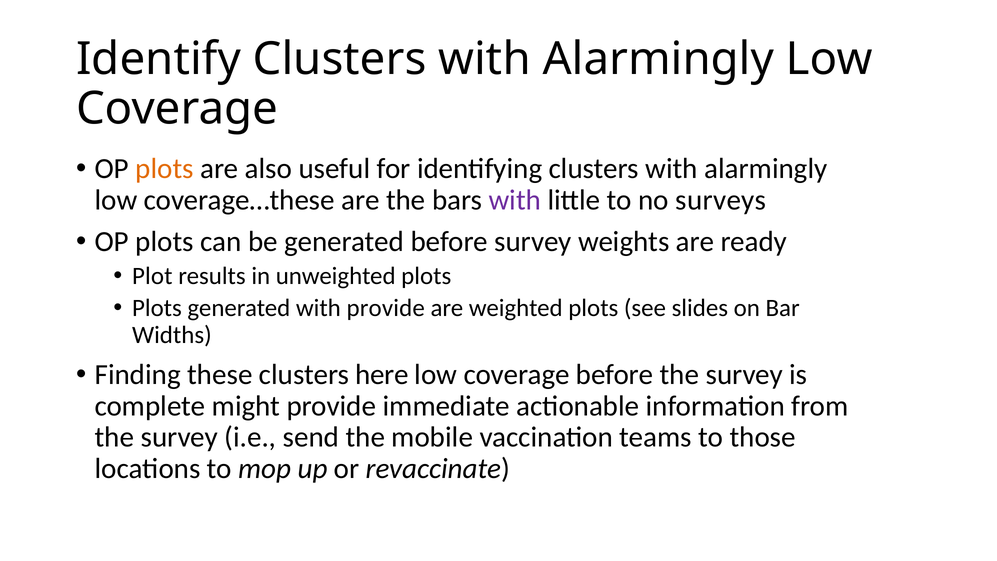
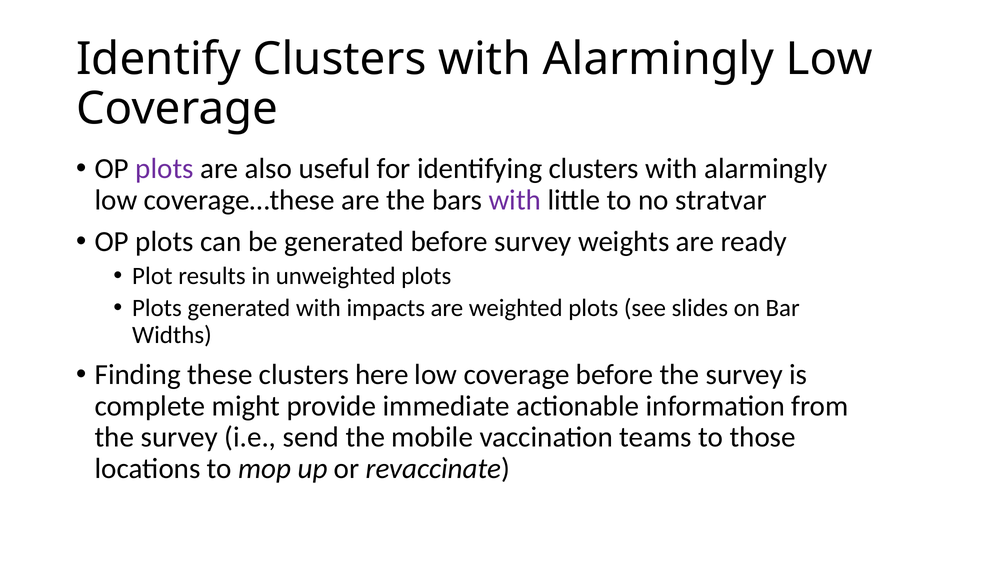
plots at (165, 169) colour: orange -> purple
surveys: surveys -> stratvar
with provide: provide -> impacts
